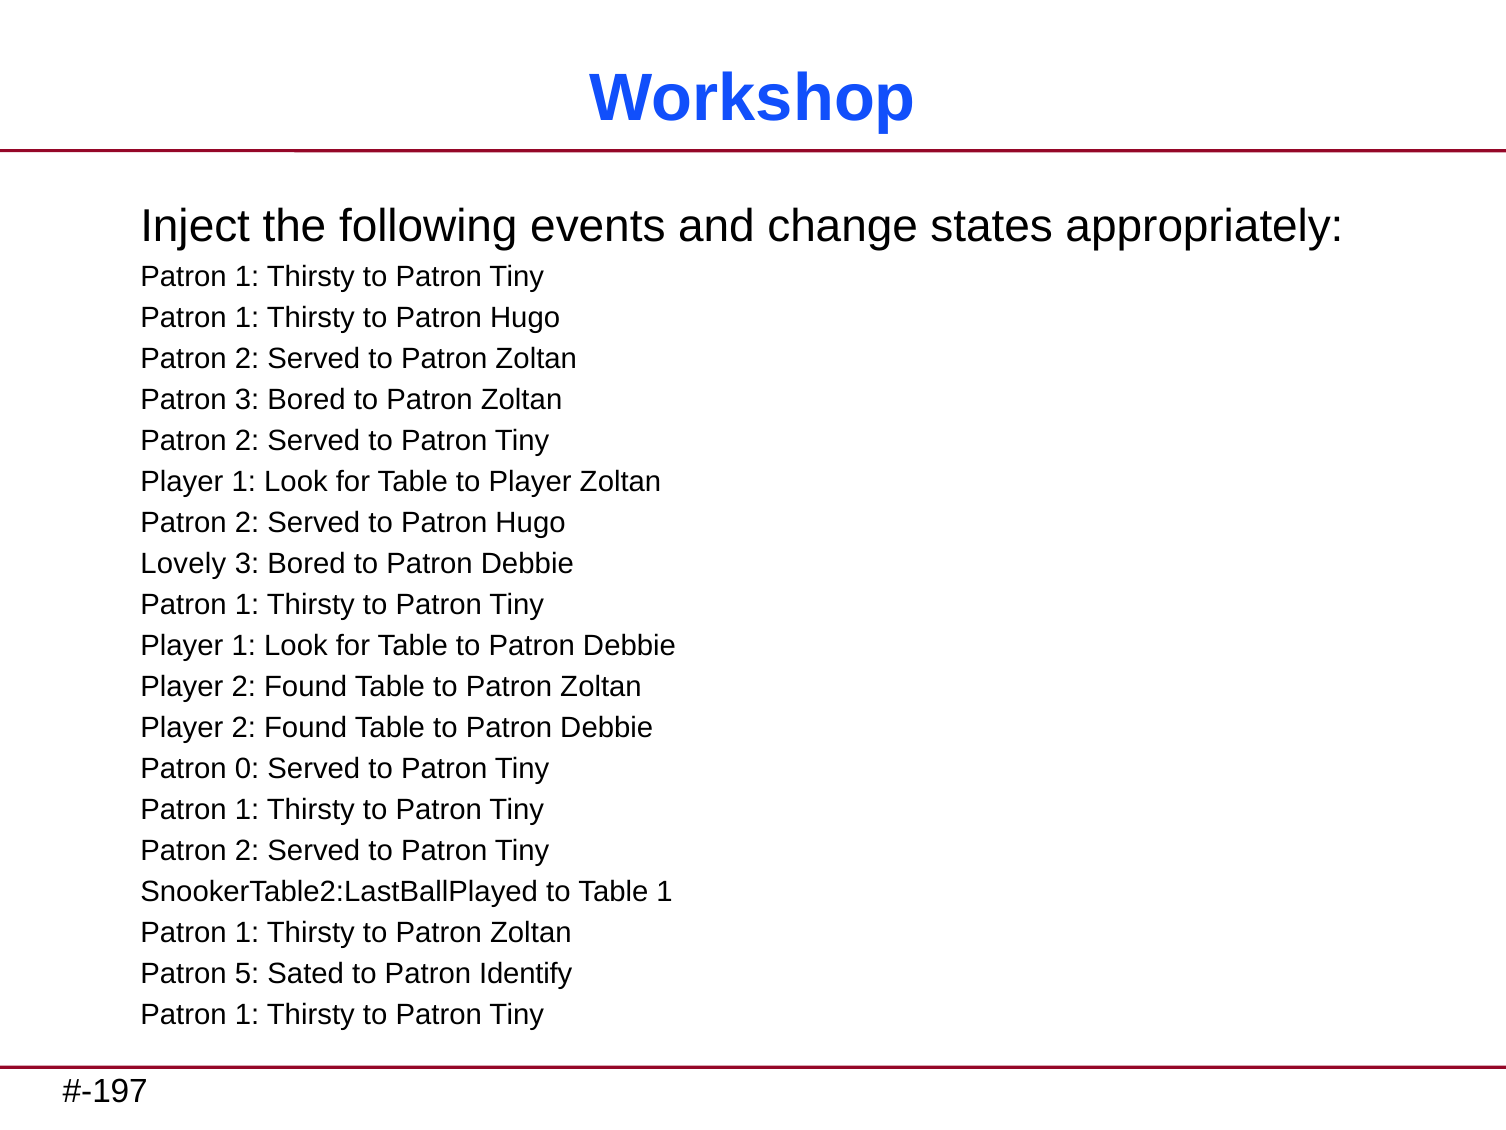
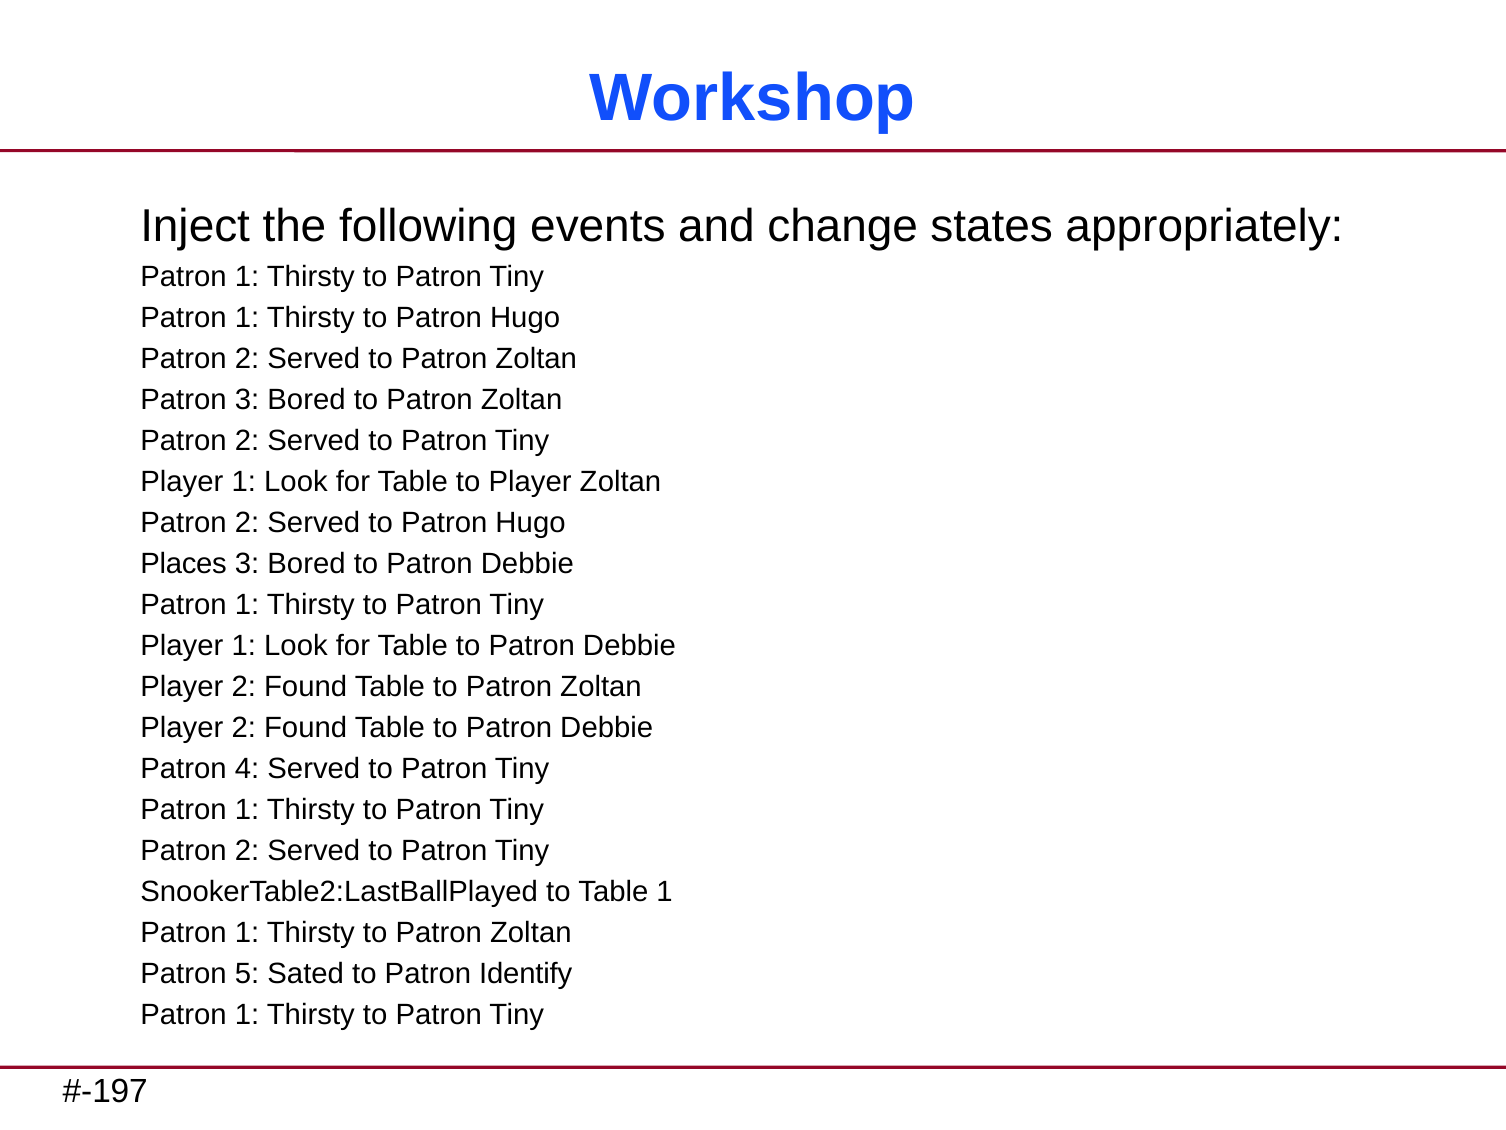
Lovely: Lovely -> Places
0: 0 -> 4
